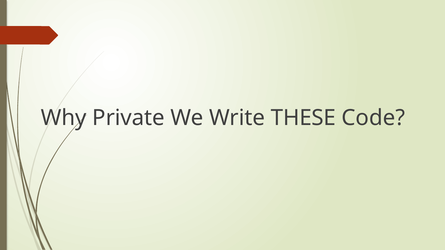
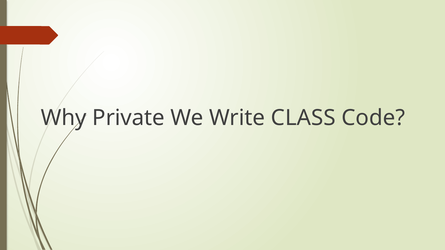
THESE: THESE -> CLASS
